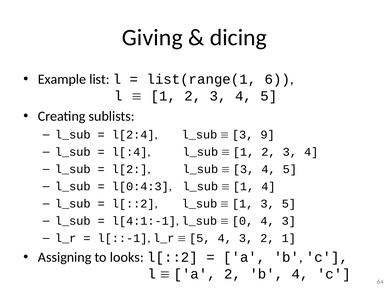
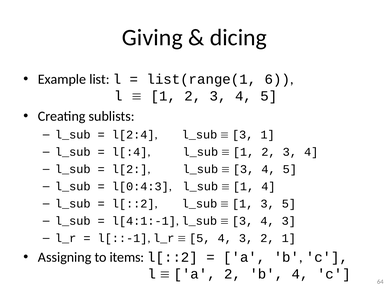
3 9: 9 -> 1
0 at (243, 221): 0 -> 3
looks: looks -> items
